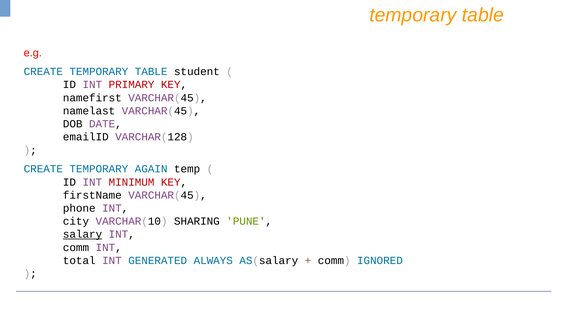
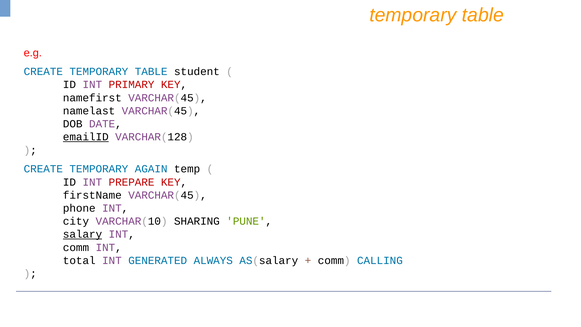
emailID underline: none -> present
MINIMUM: MINIMUM -> PREPARE
IGNORED: IGNORED -> CALLING
